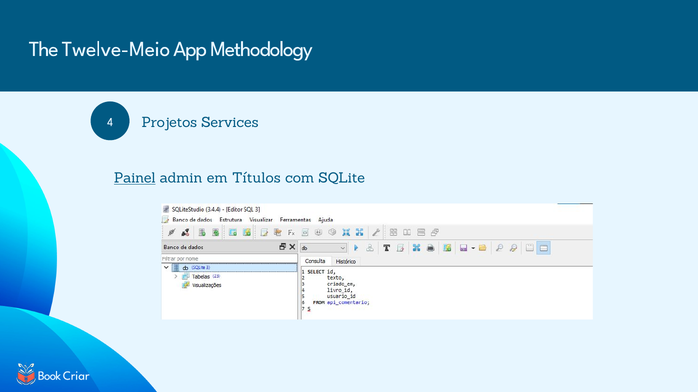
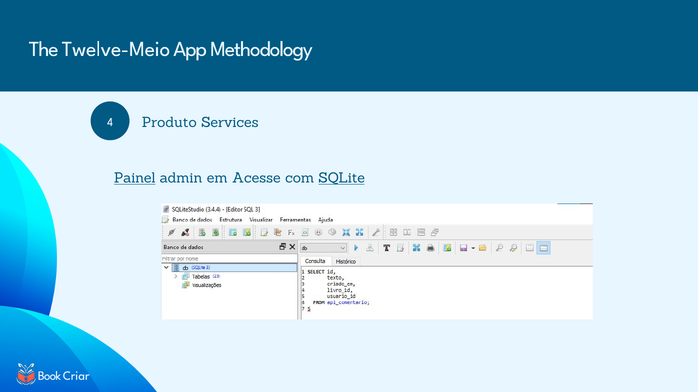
Projetos: Projetos -> Produto
Títulos: Títulos -> Acesse
SQLite underline: none -> present
